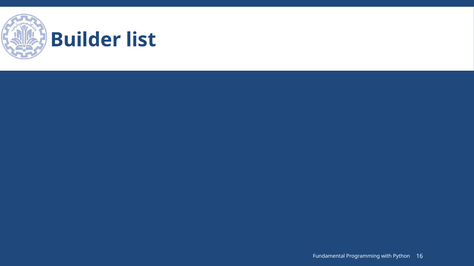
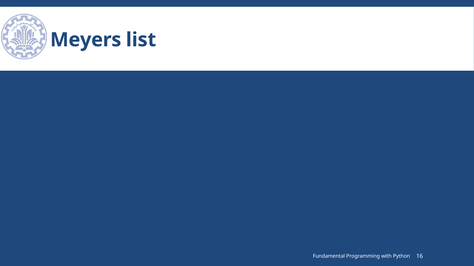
Builder: Builder -> Meyers
